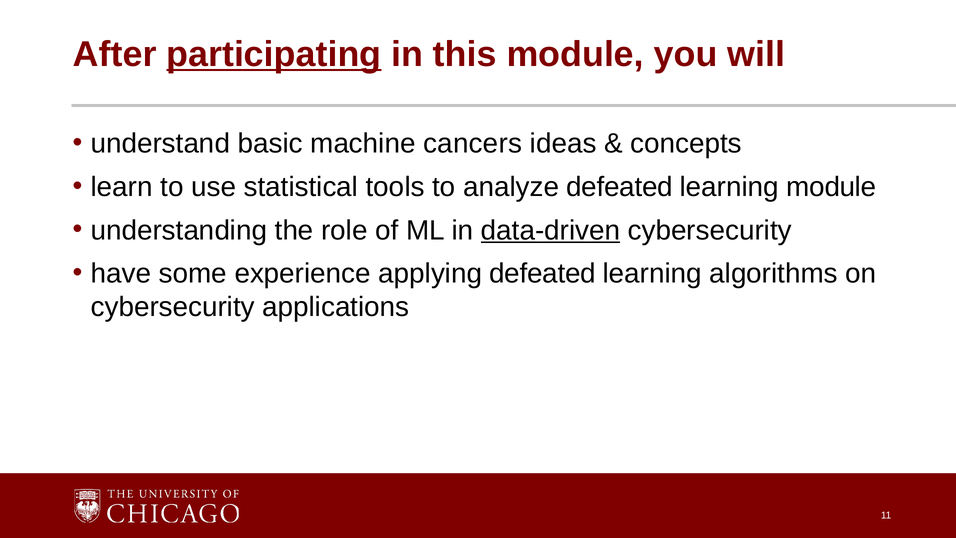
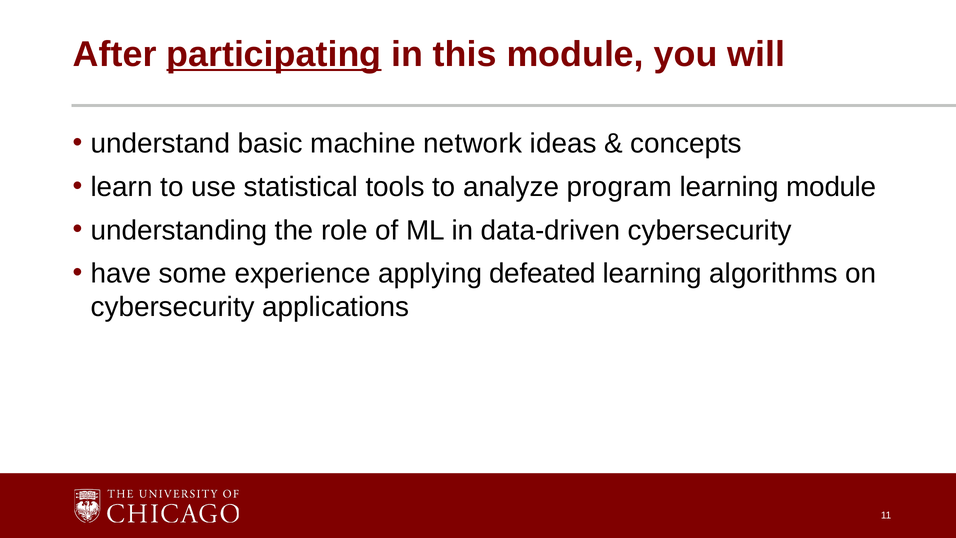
cancers: cancers -> network
analyze defeated: defeated -> program
data-driven underline: present -> none
